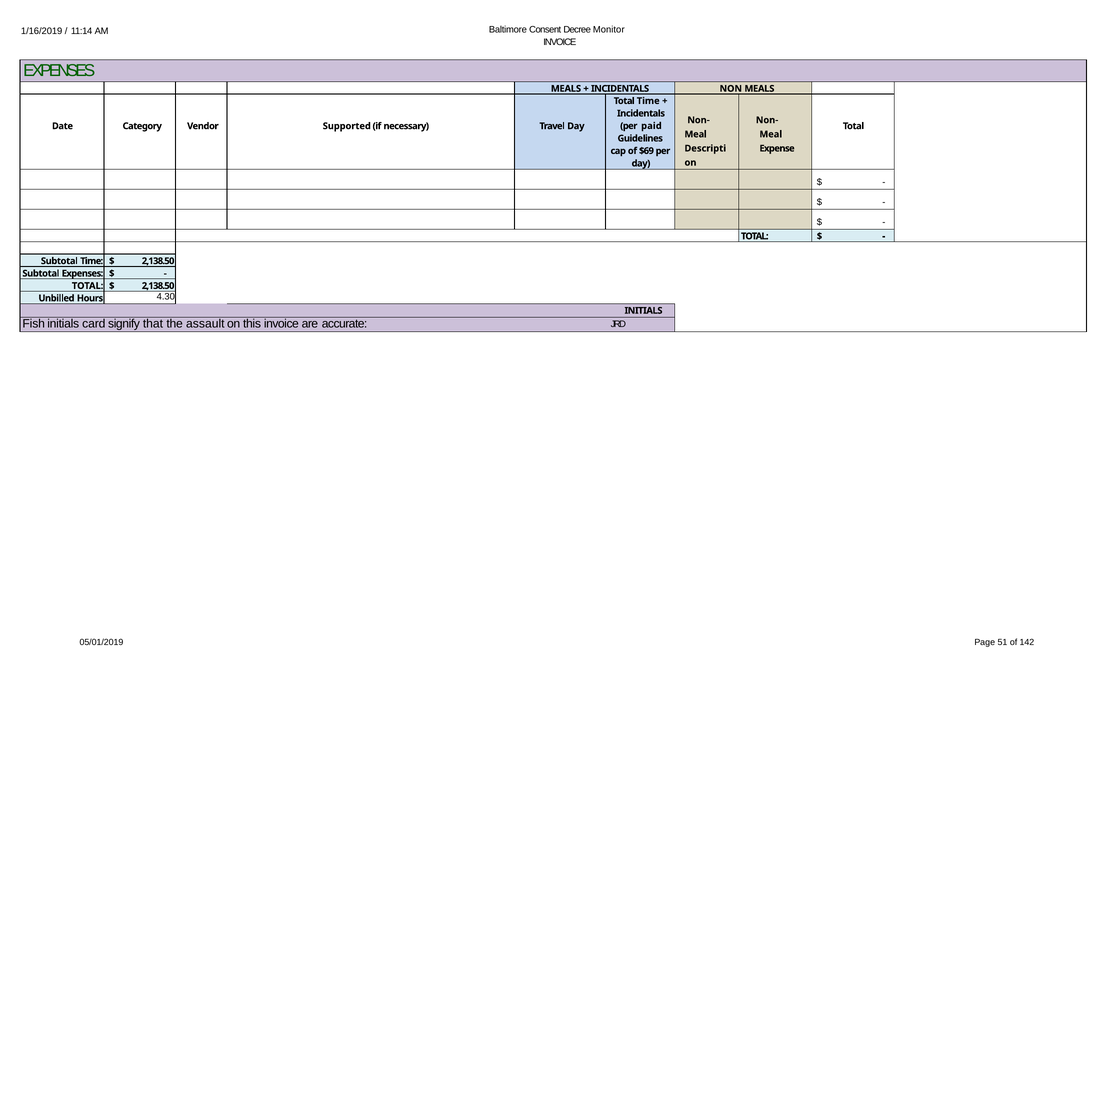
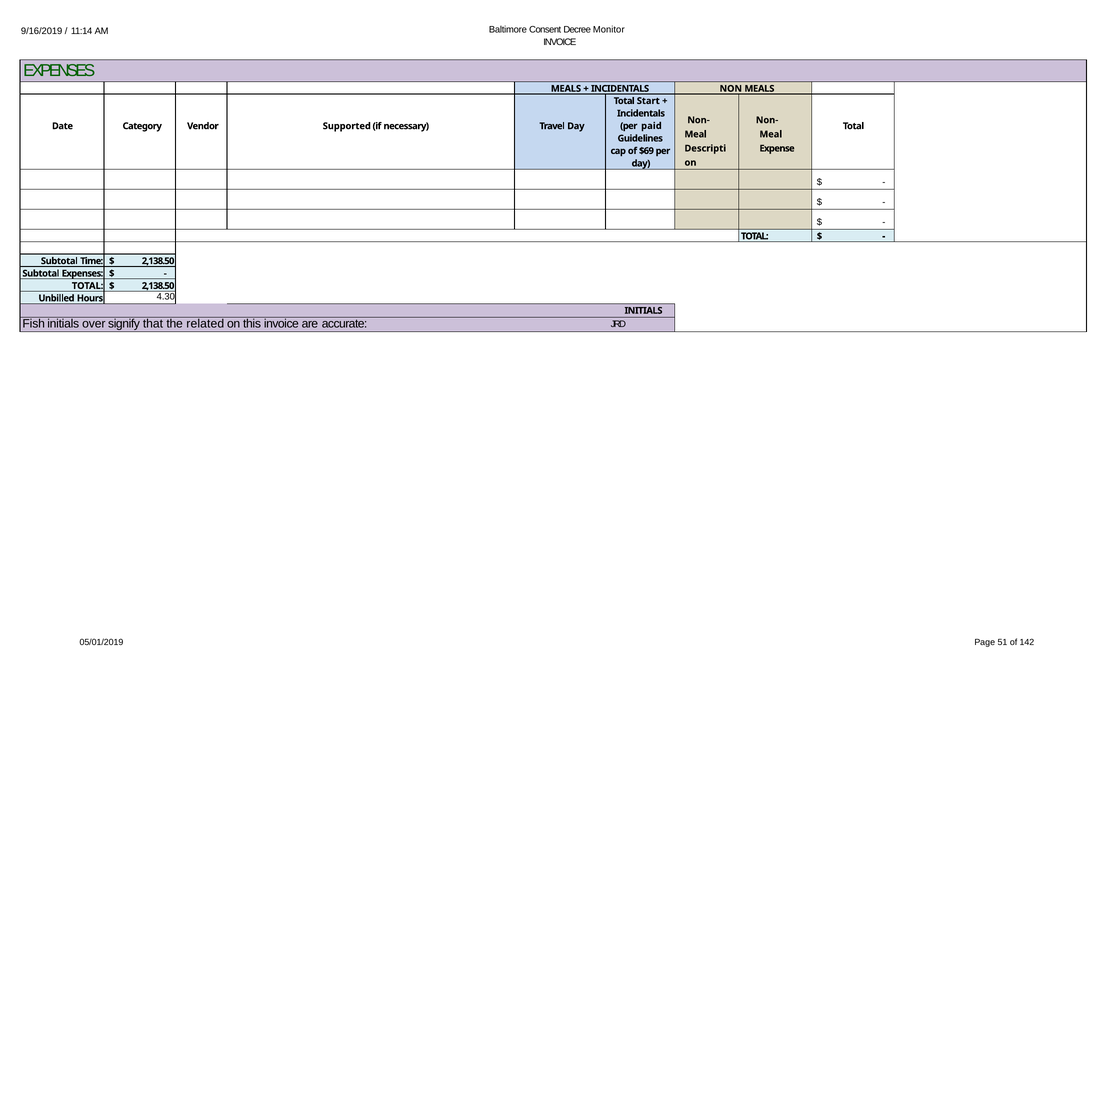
1/16/2019: 1/16/2019 -> 9/16/2019
Total Time: Time -> Start
card: card -> over
assault: assault -> related
